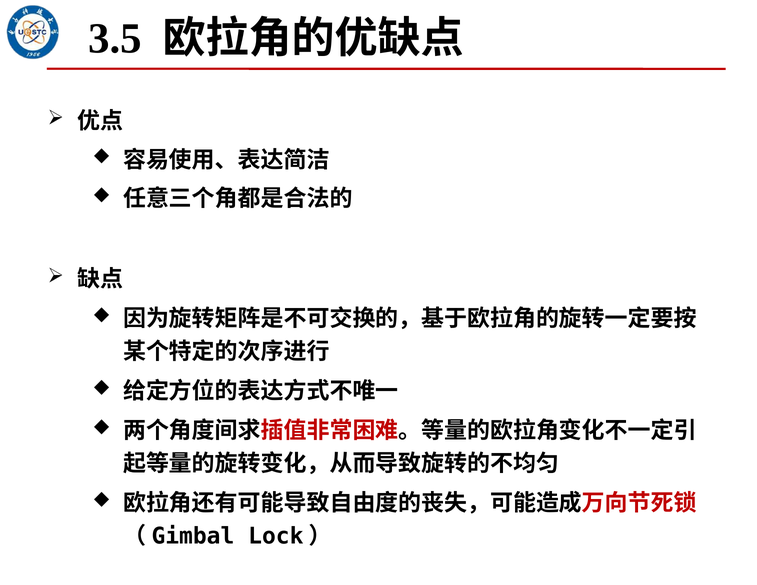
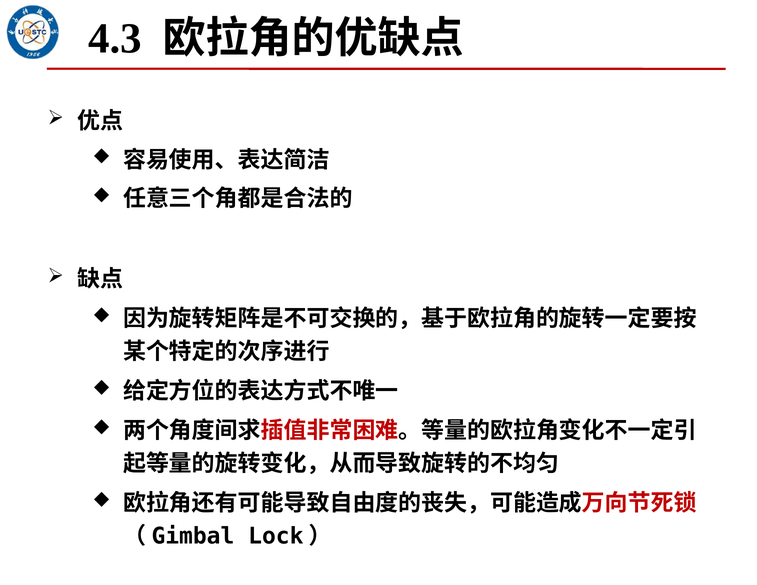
3.5: 3.5 -> 4.3
